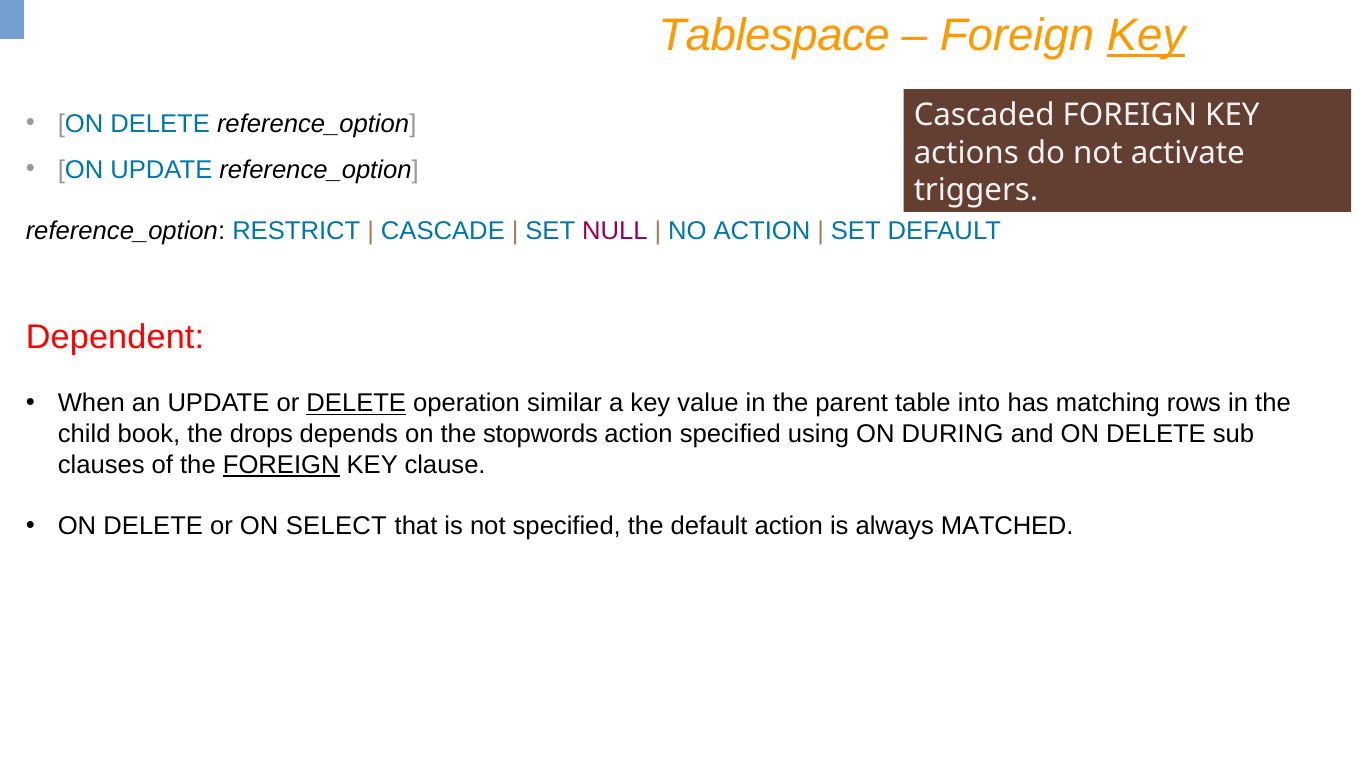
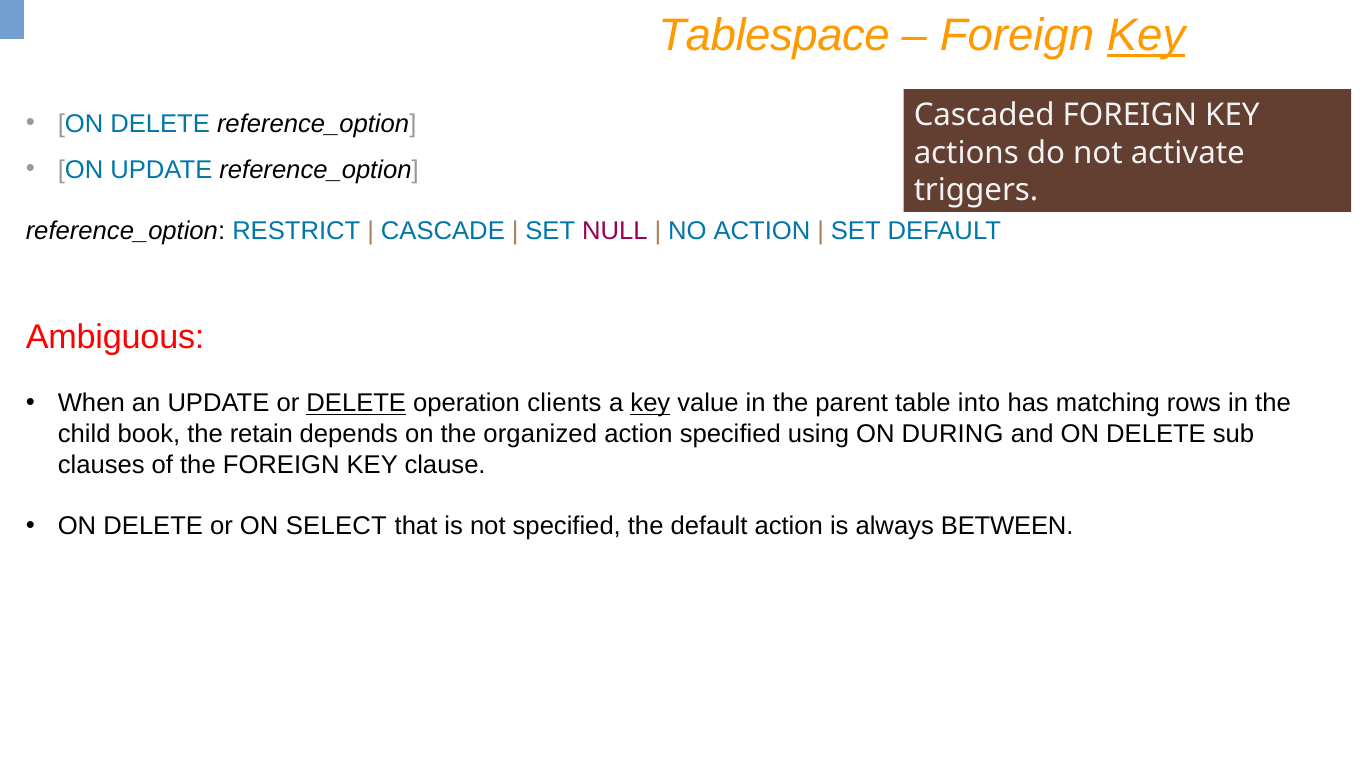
Dependent: Dependent -> Ambiguous
similar: similar -> clients
key at (650, 403) underline: none -> present
drops: drops -> retain
stopwords: stopwords -> organized
FOREIGN at (281, 465) underline: present -> none
MATCHED: MATCHED -> BETWEEN
